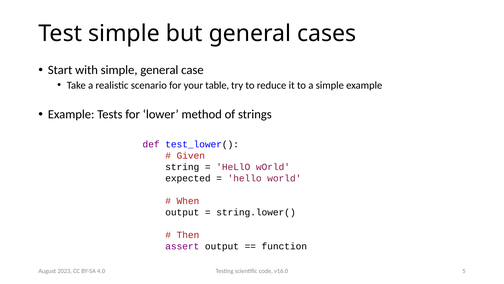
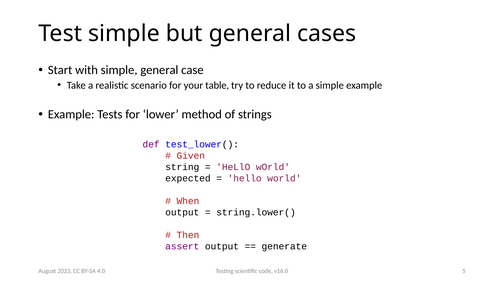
function: function -> generate
